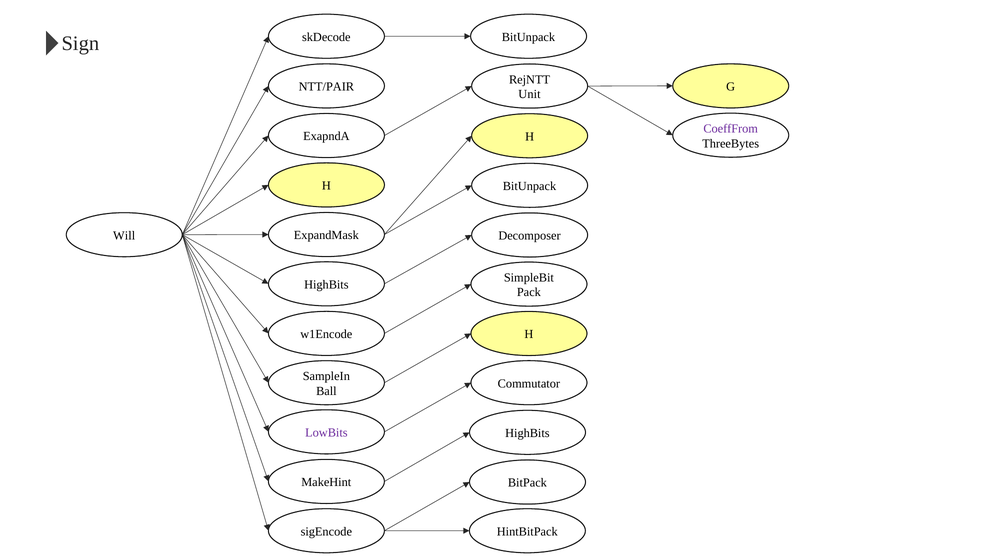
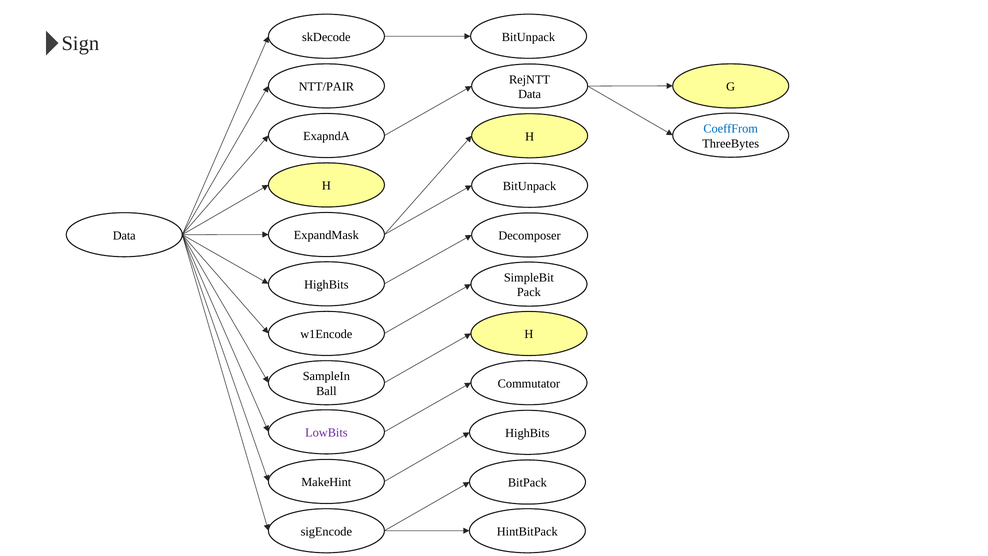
Unit at (530, 94): Unit -> Data
CoeffFrom colour: purple -> blue
Will at (124, 235): Will -> Data
